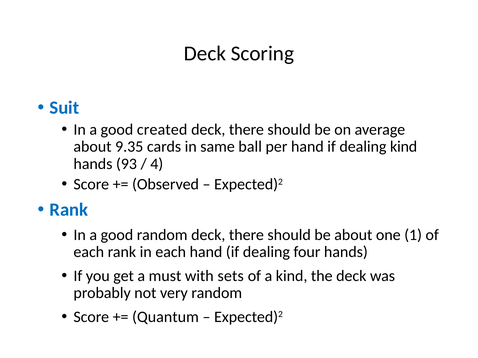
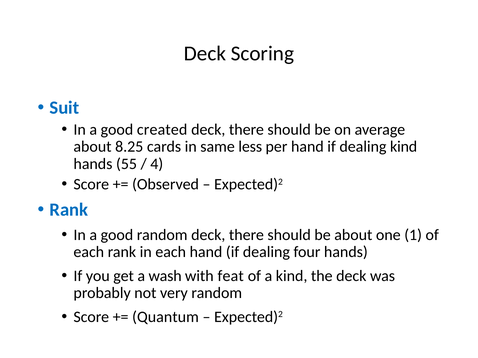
9.35: 9.35 -> 8.25
ball: ball -> less
93: 93 -> 55
must: must -> wash
sets: sets -> feat
